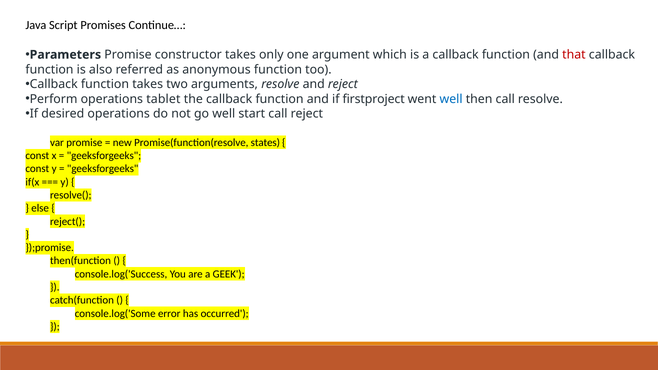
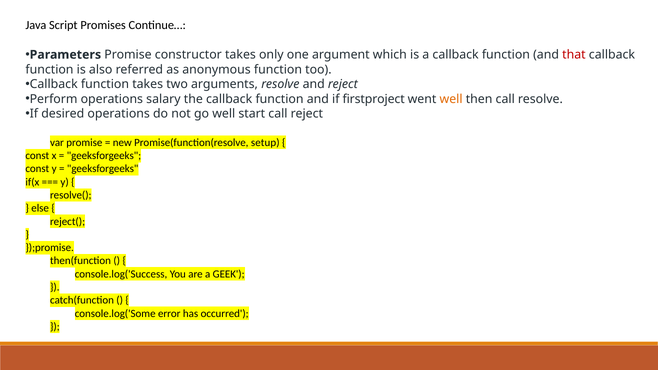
tablet: tablet -> salary
well at (451, 99) colour: blue -> orange
states: states -> setup
